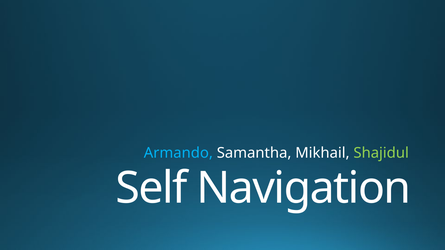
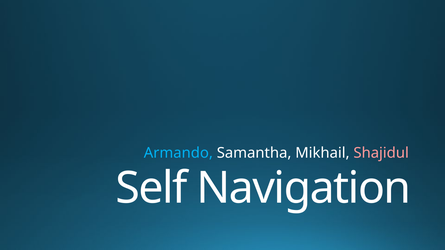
Shajidul colour: light green -> pink
